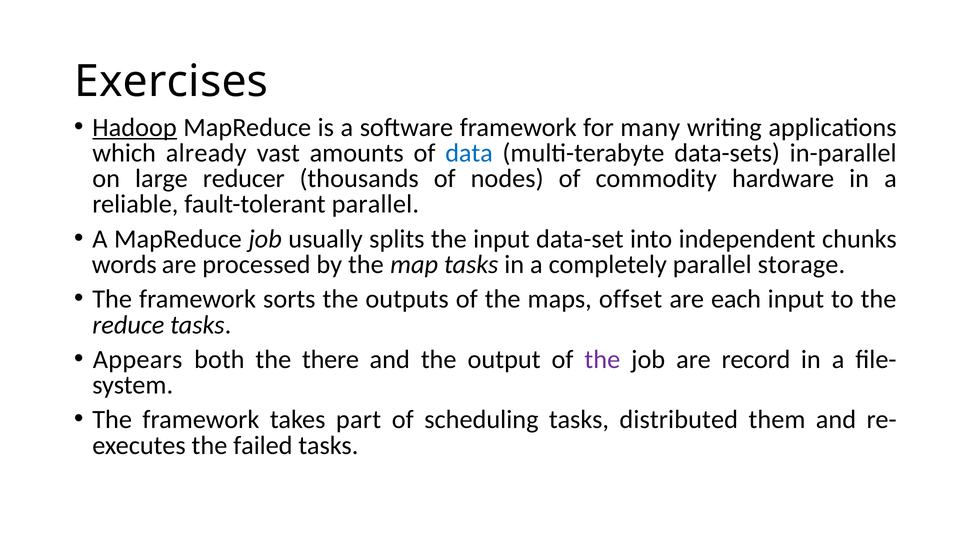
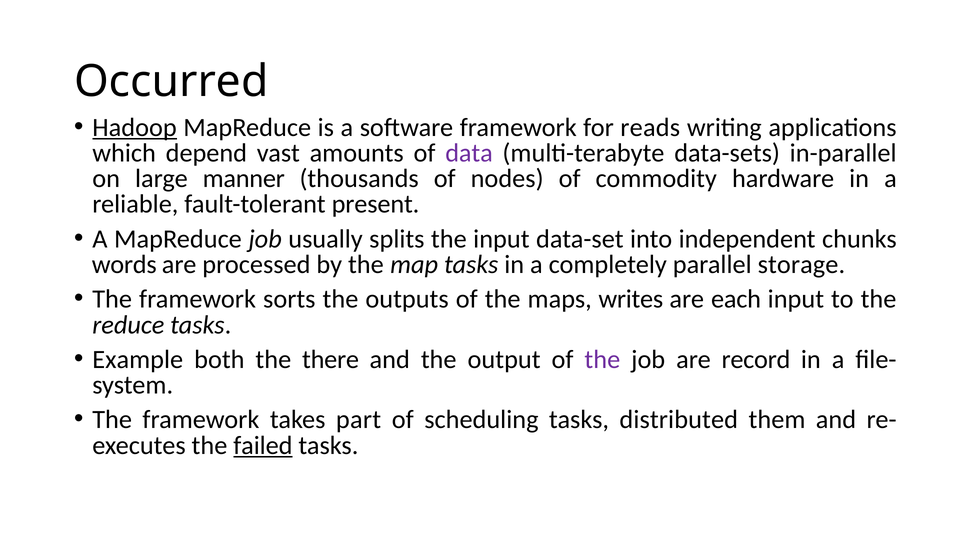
Exercises: Exercises -> Occurred
many: many -> reads
already: already -> depend
data colour: blue -> purple
reducer: reducer -> manner
fault-tolerant parallel: parallel -> present
offset: offset -> writes
Appears: Appears -> Example
failed underline: none -> present
